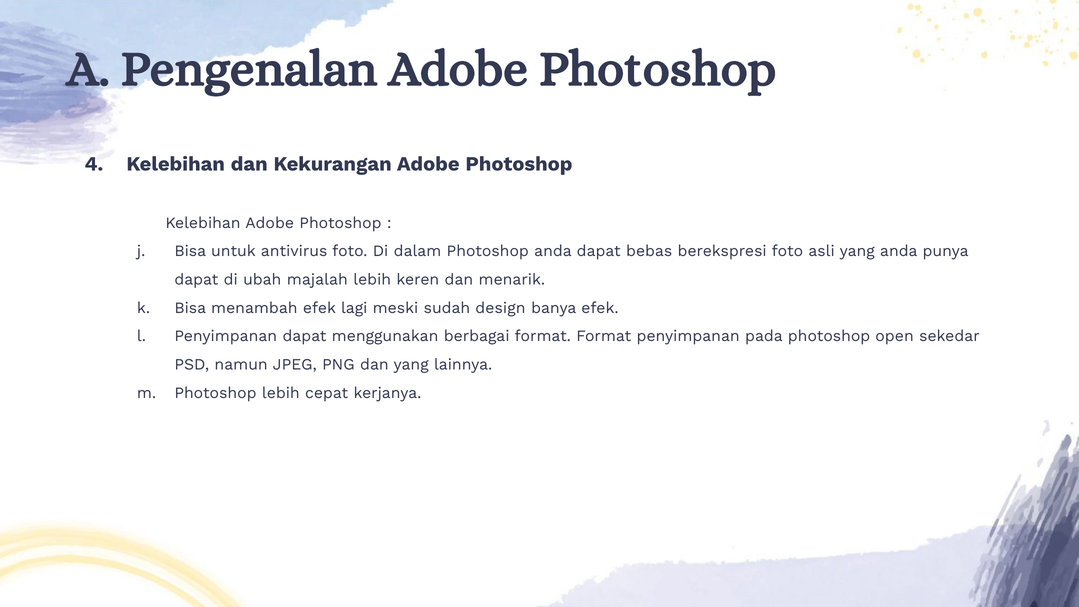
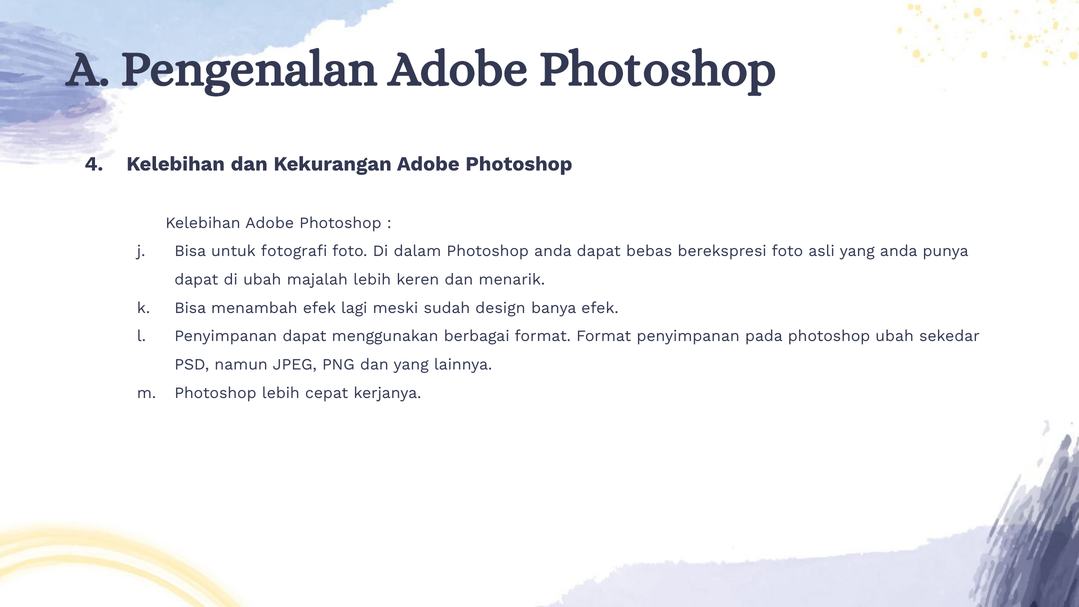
antivirus: antivirus -> fotografi
photoshop open: open -> ubah
